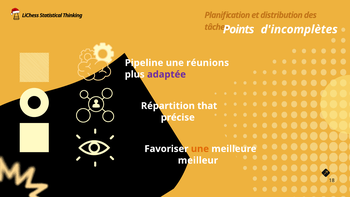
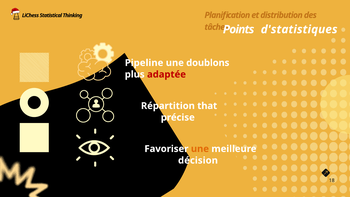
d'incomplètes: d'incomplètes -> d'statistiques
réunions: réunions -> doublons
adaptée colour: purple -> red
meilleur: meilleur -> décision
